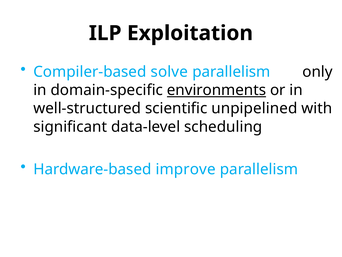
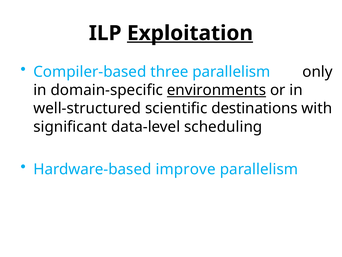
Exploitation underline: none -> present
solve: solve -> three
unpipelined: unpipelined -> destinations
